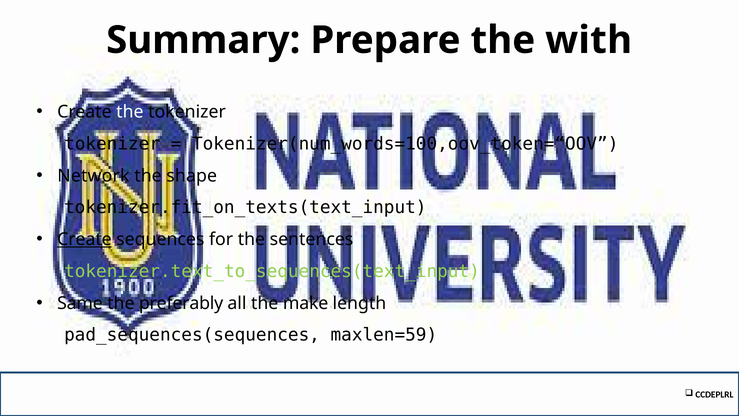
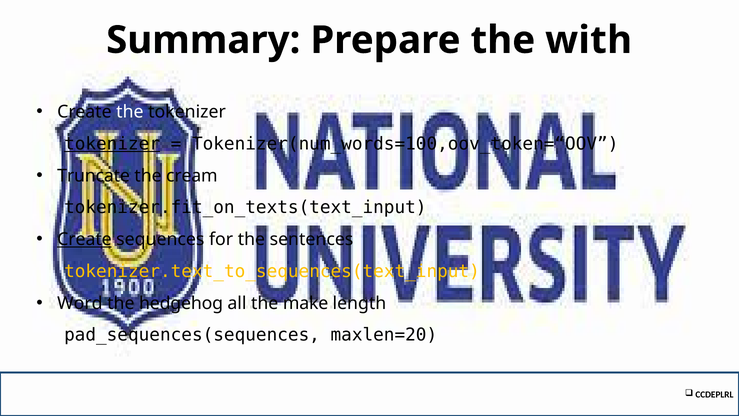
tokenizer at (112, 144) underline: none -> present
Network: Network -> Truncate
shape: shape -> cream
tokenizer.text_to_sequences(text_input colour: light green -> yellow
Same: Same -> Word
preferably: preferably -> hedgehog
maxlen=59: maxlen=59 -> maxlen=20
